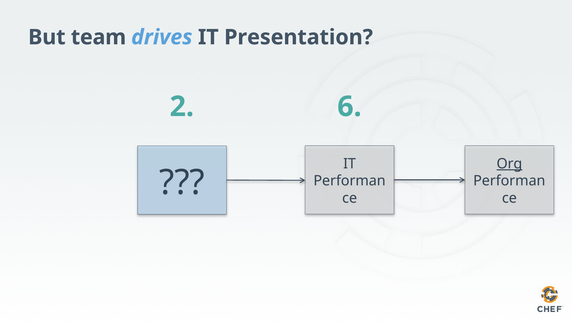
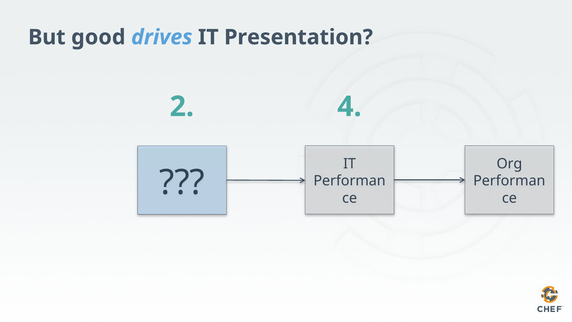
team: team -> good
6: 6 -> 4
Org underline: present -> none
